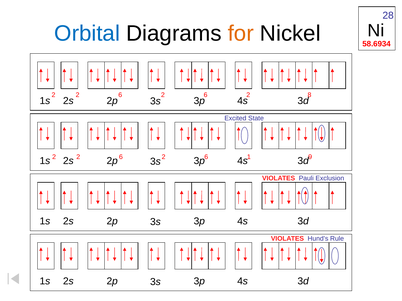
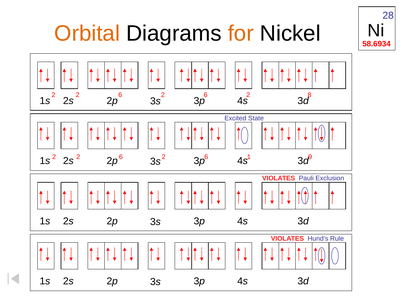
Orbital colour: blue -> orange
